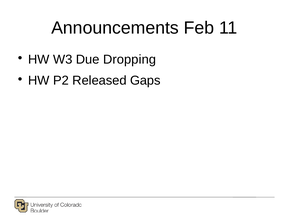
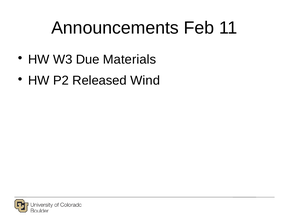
Dropping: Dropping -> Materials
Gaps: Gaps -> Wind
